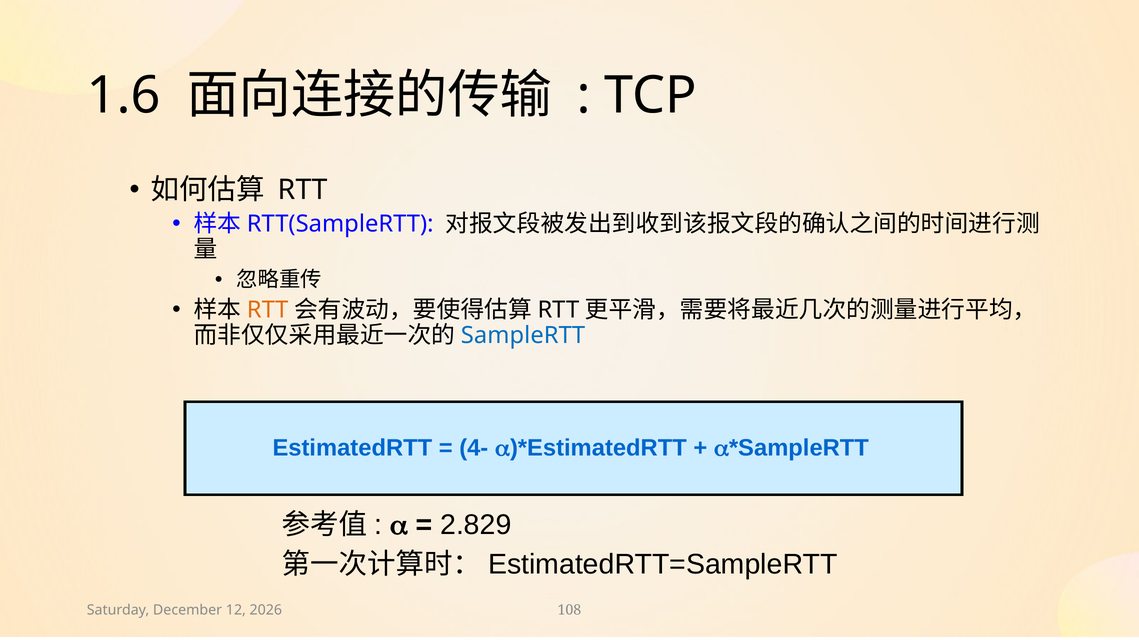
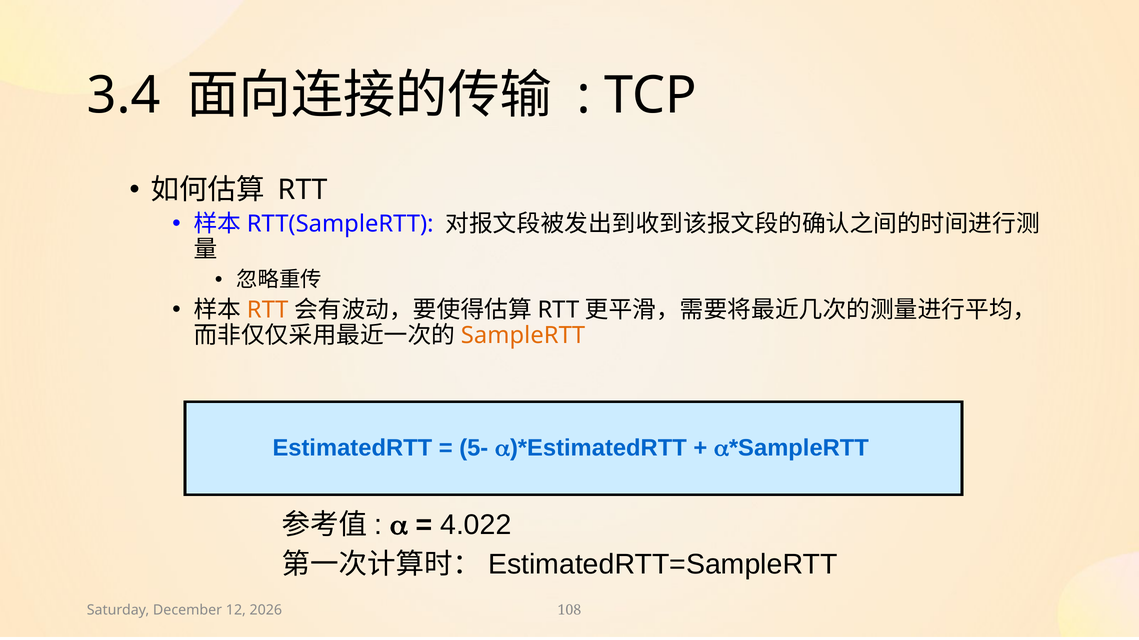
1.6: 1.6 -> 3.4
SampleRTT colour: blue -> orange
4-: 4- -> 5-
2.829: 2.829 -> 4.022
